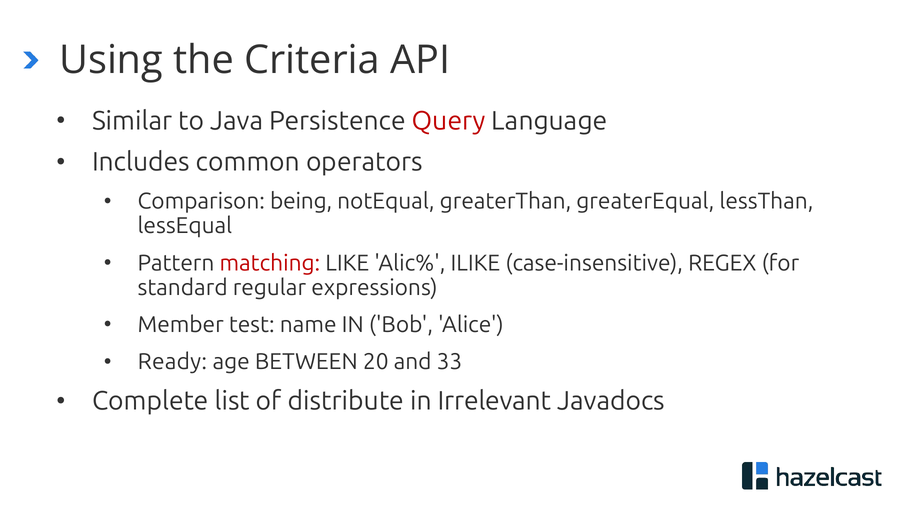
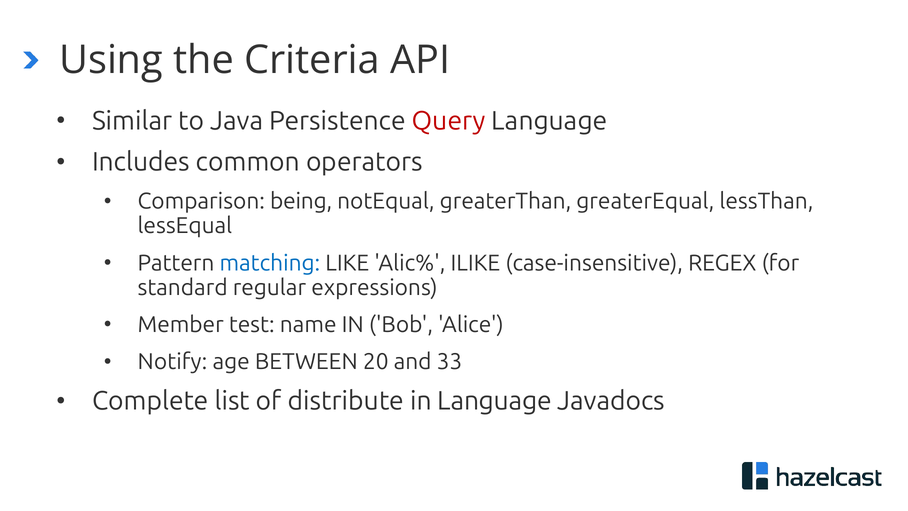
matching colour: red -> blue
Ready: Ready -> Notify
in Irrelevant: Irrelevant -> Language
